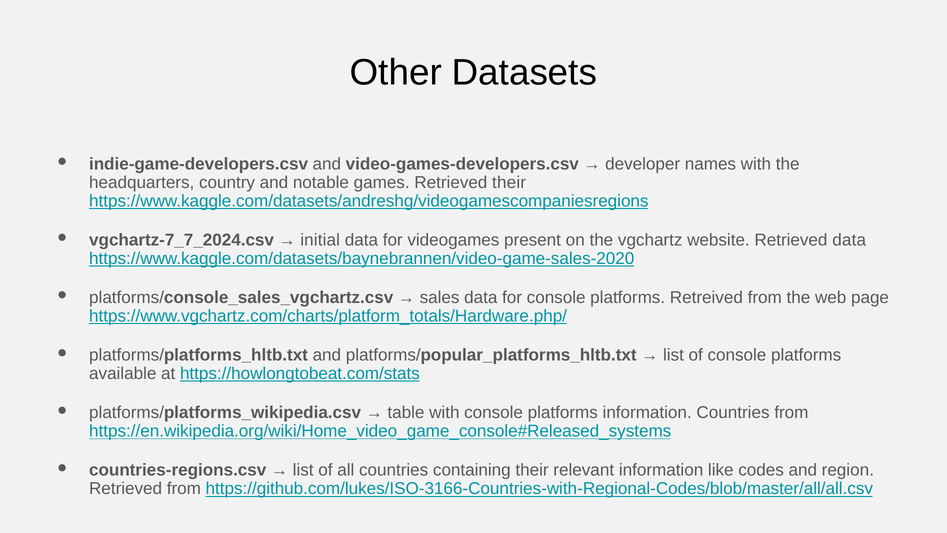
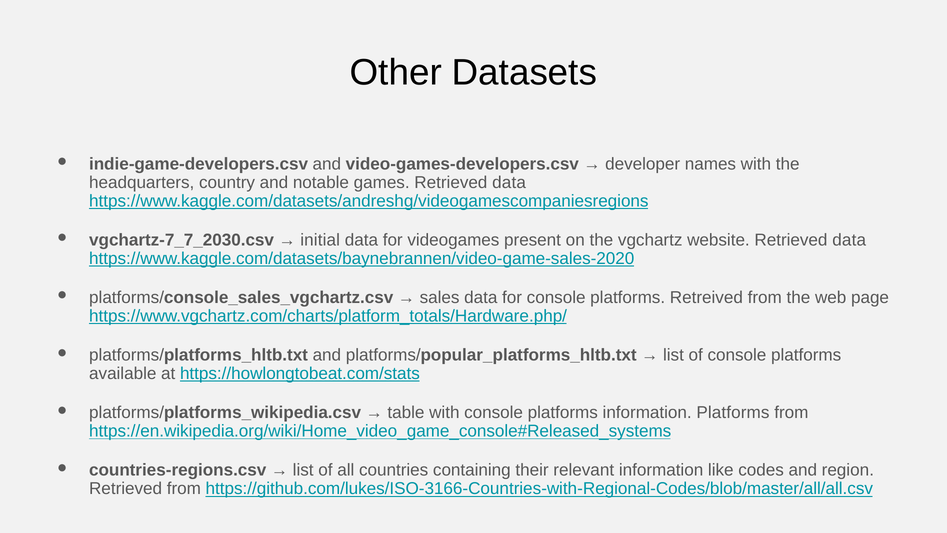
games Retrieved their: their -> data
vgchartz-7_7_2024.csv: vgchartz-7_7_2024.csv -> vgchartz-7_7_2030.csv
information Countries: Countries -> Platforms
